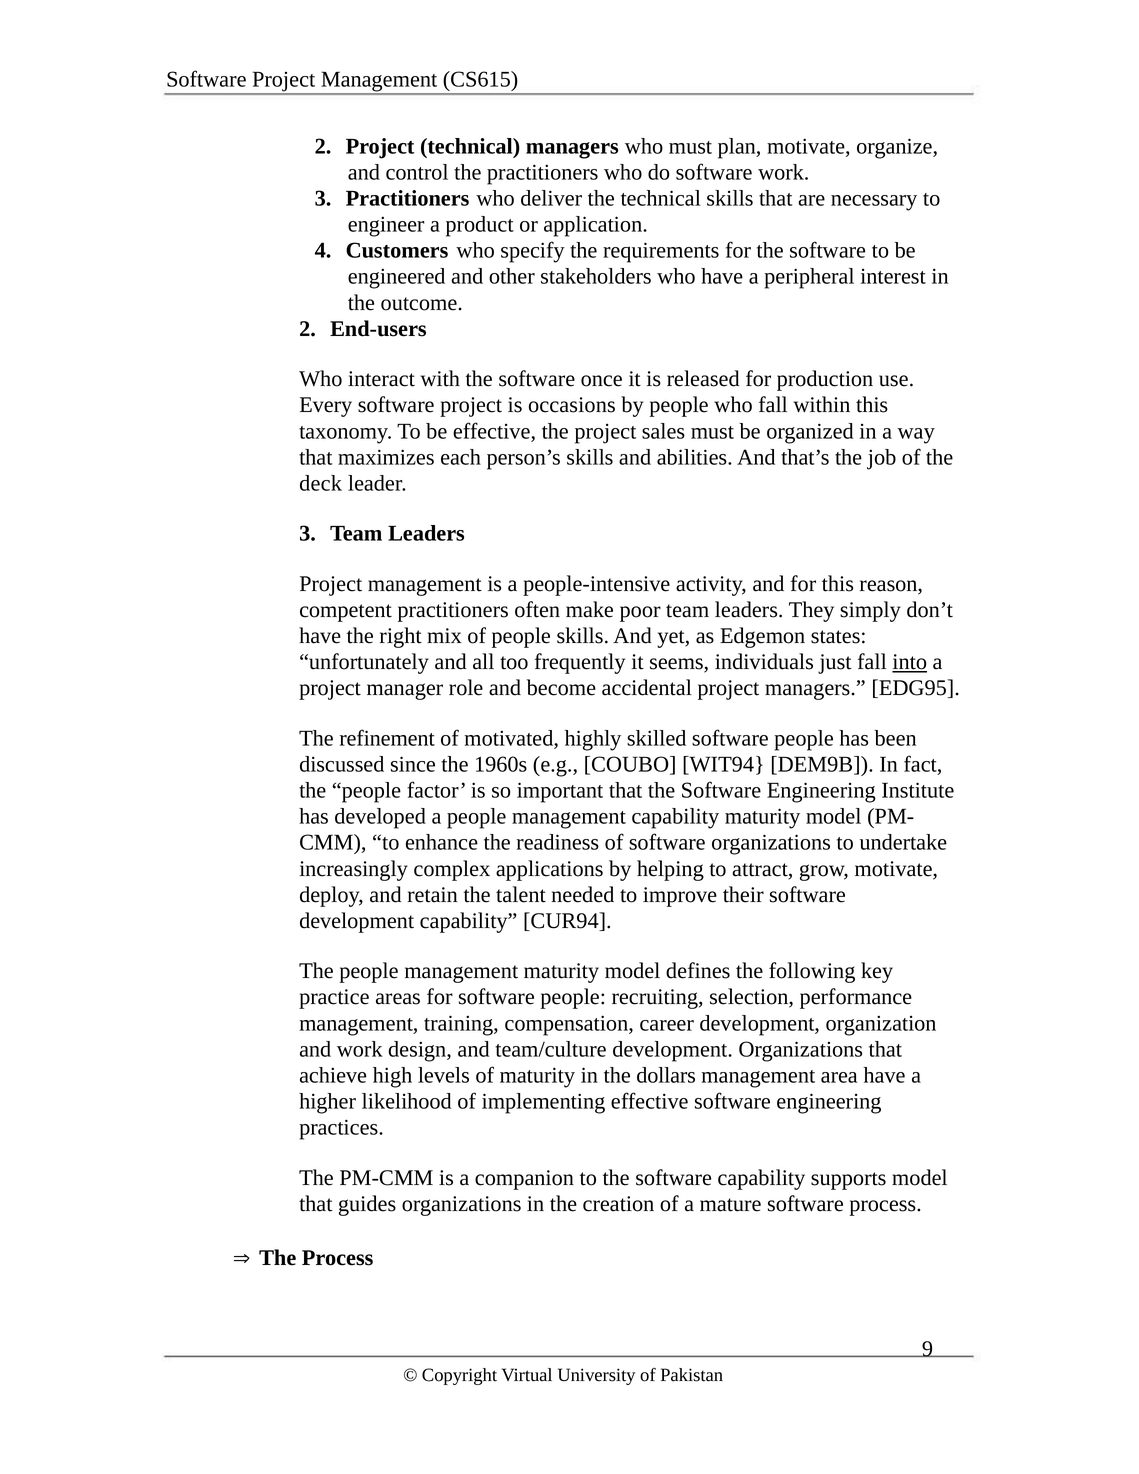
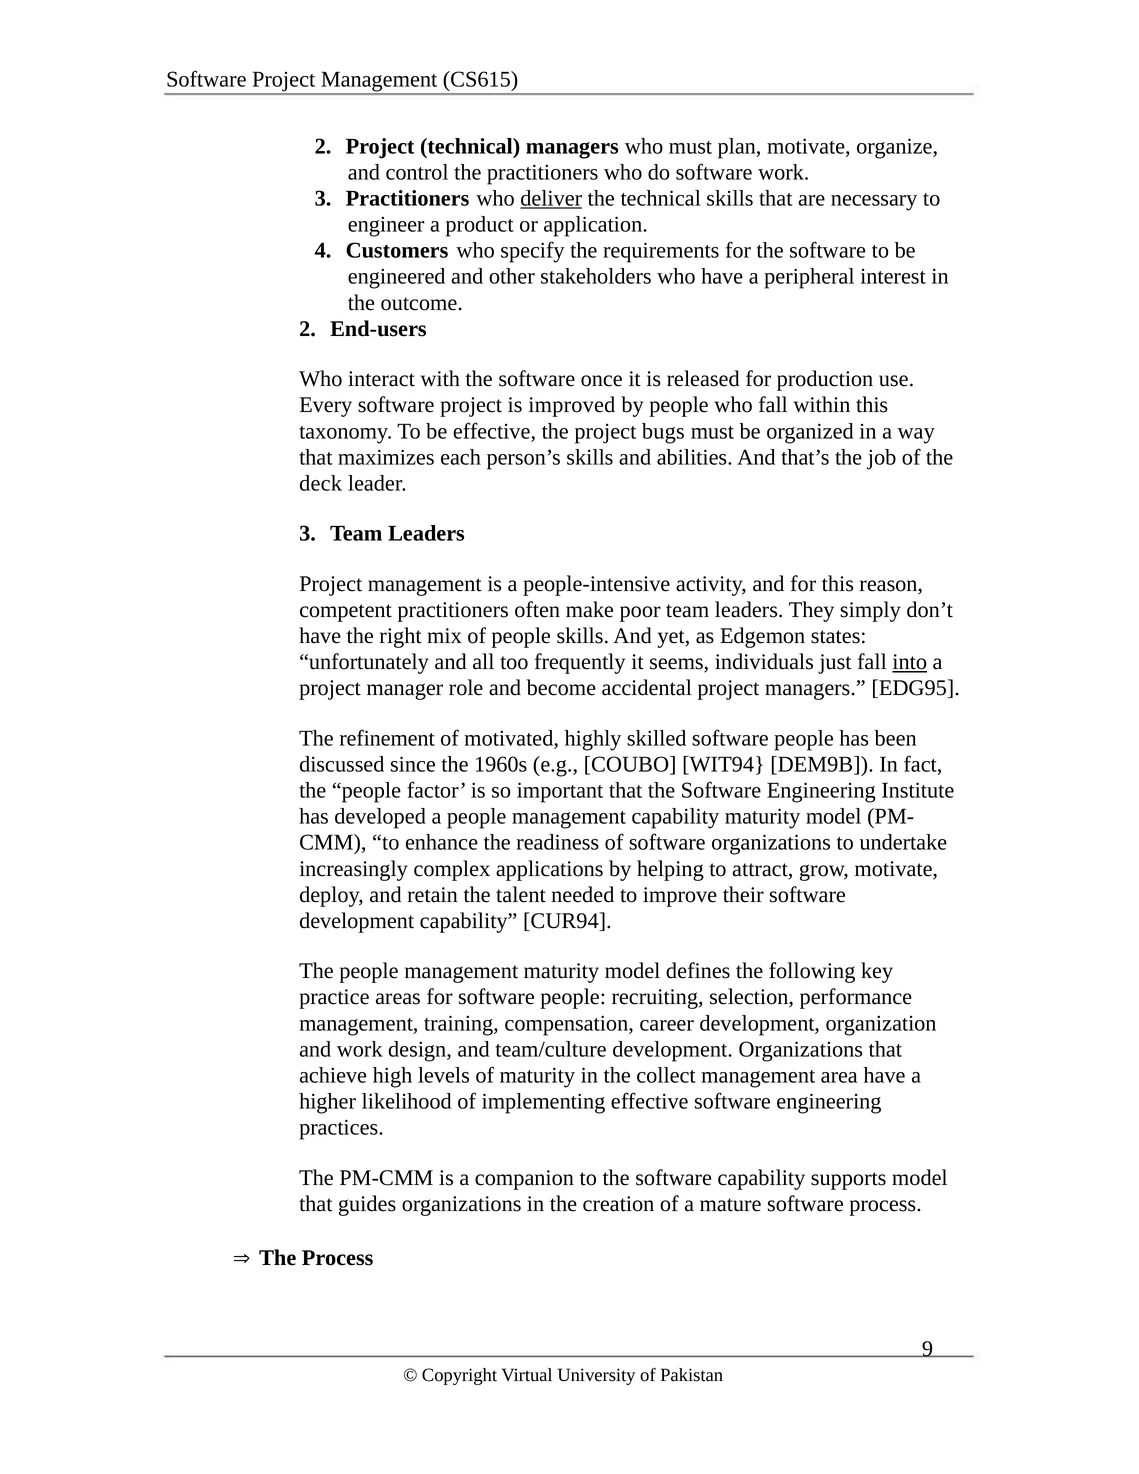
deliver underline: none -> present
occasions: occasions -> improved
sales: sales -> bugs
dollars: dollars -> collect
